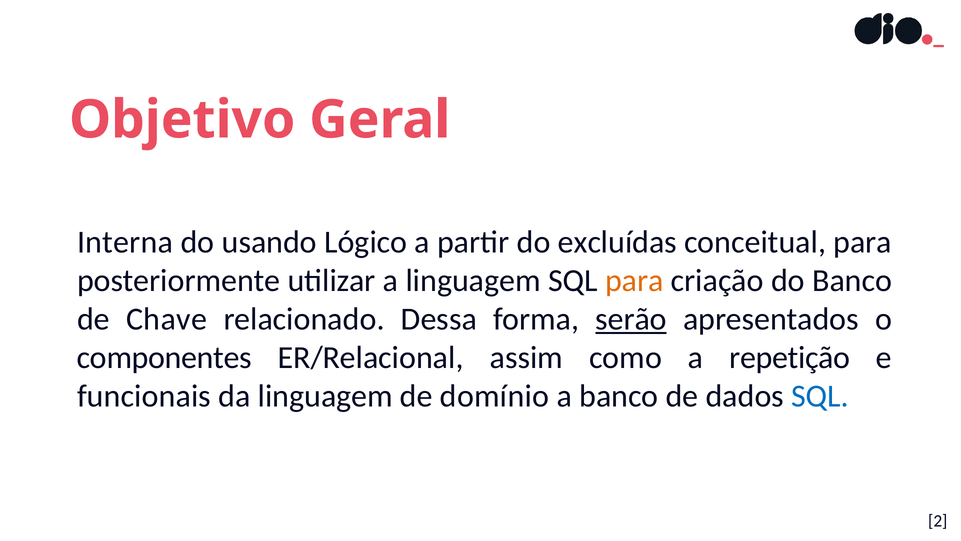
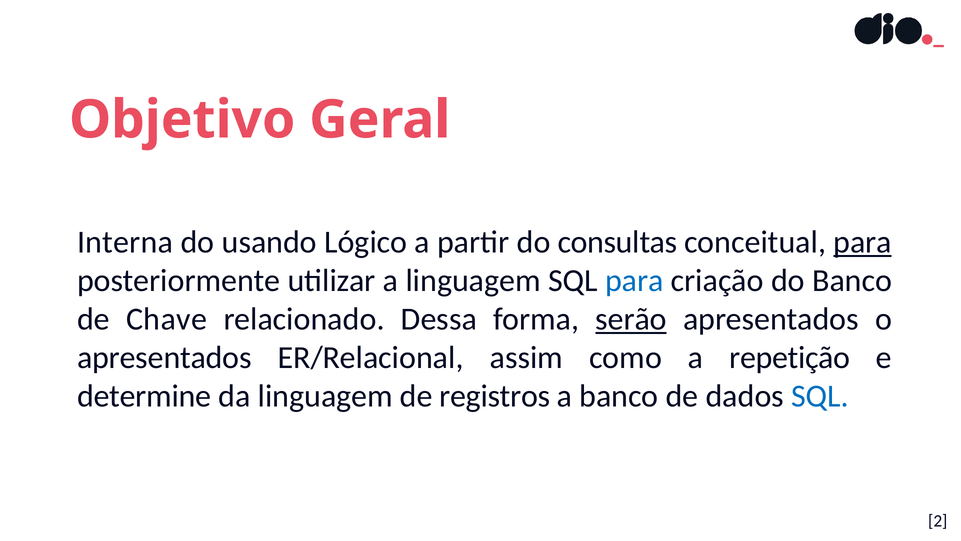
excluídas: excluídas -> consultas
para at (862, 242) underline: none -> present
para at (634, 281) colour: orange -> blue
componentes at (164, 357): componentes -> apresentados
funcionais: funcionais -> determine
domínio: domínio -> registros
